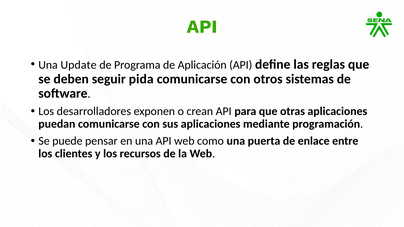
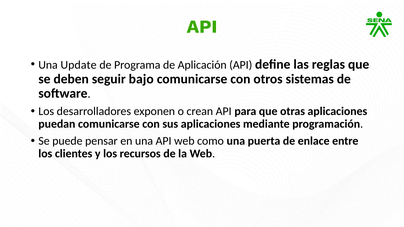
pida: pida -> bajo
